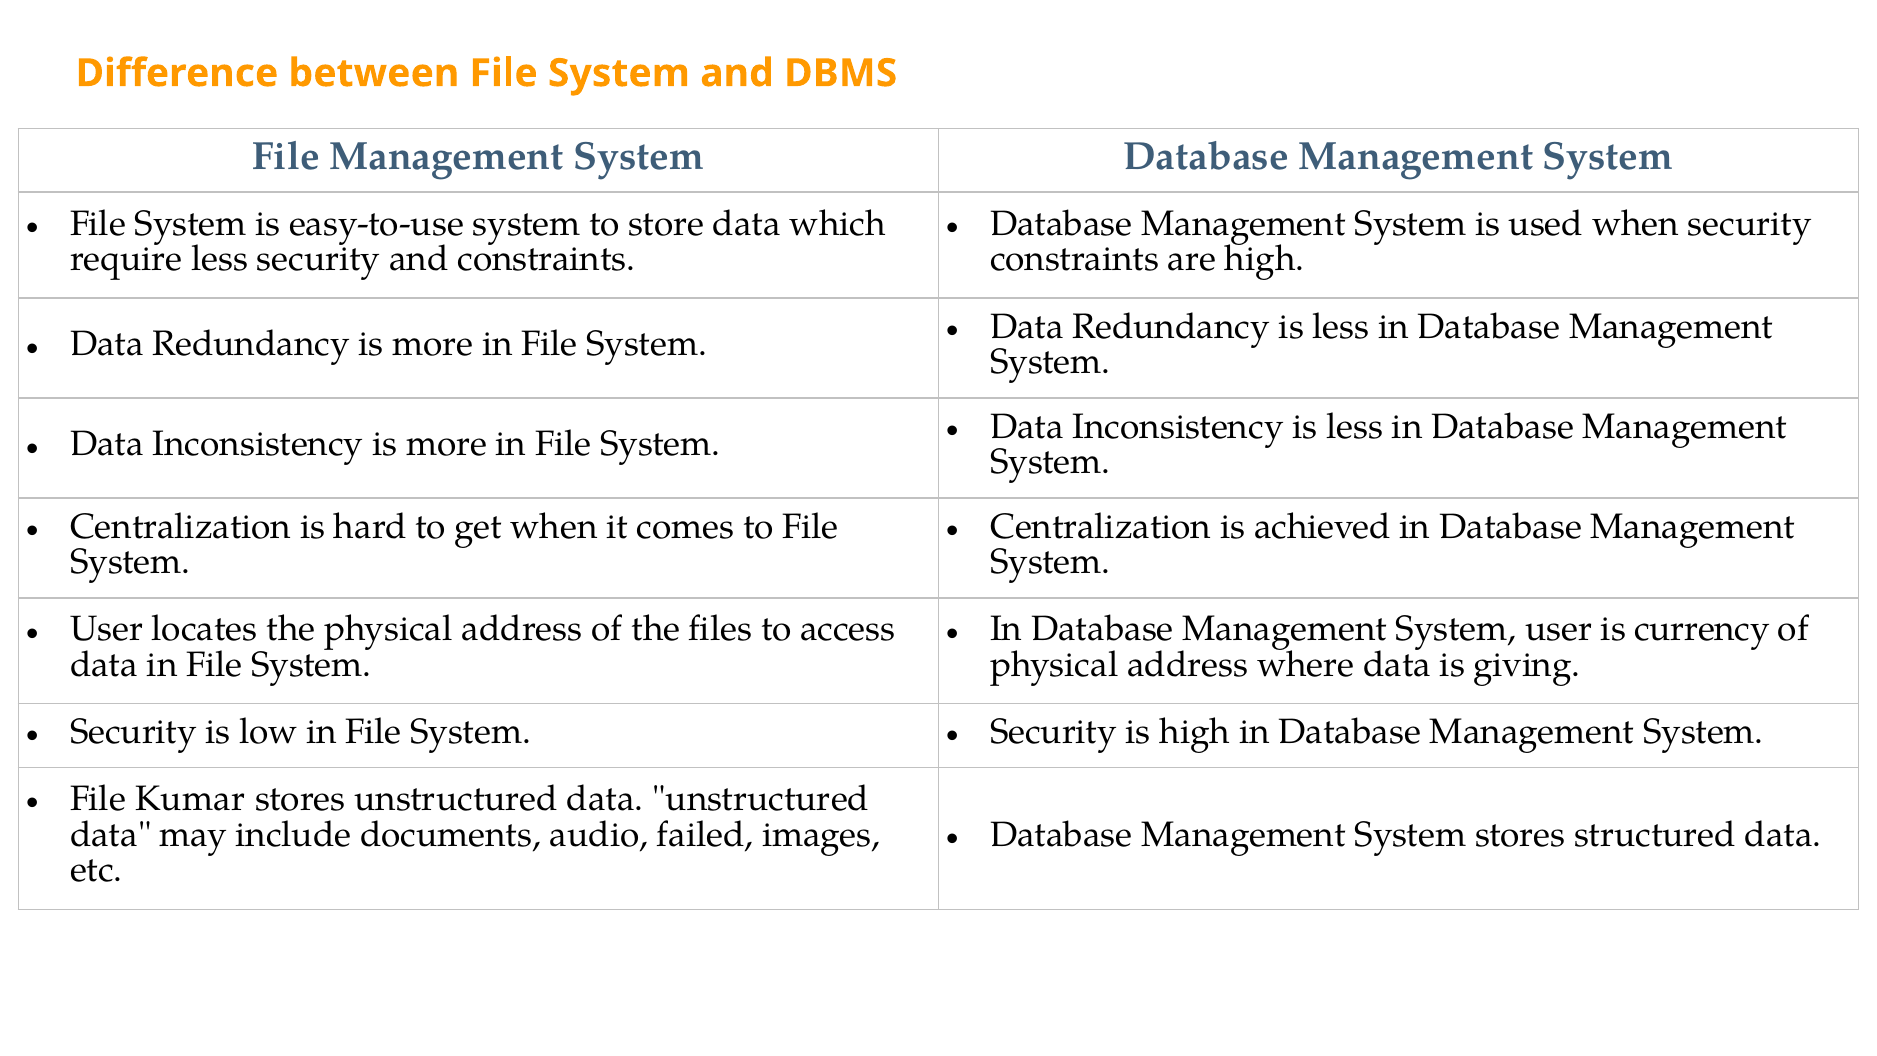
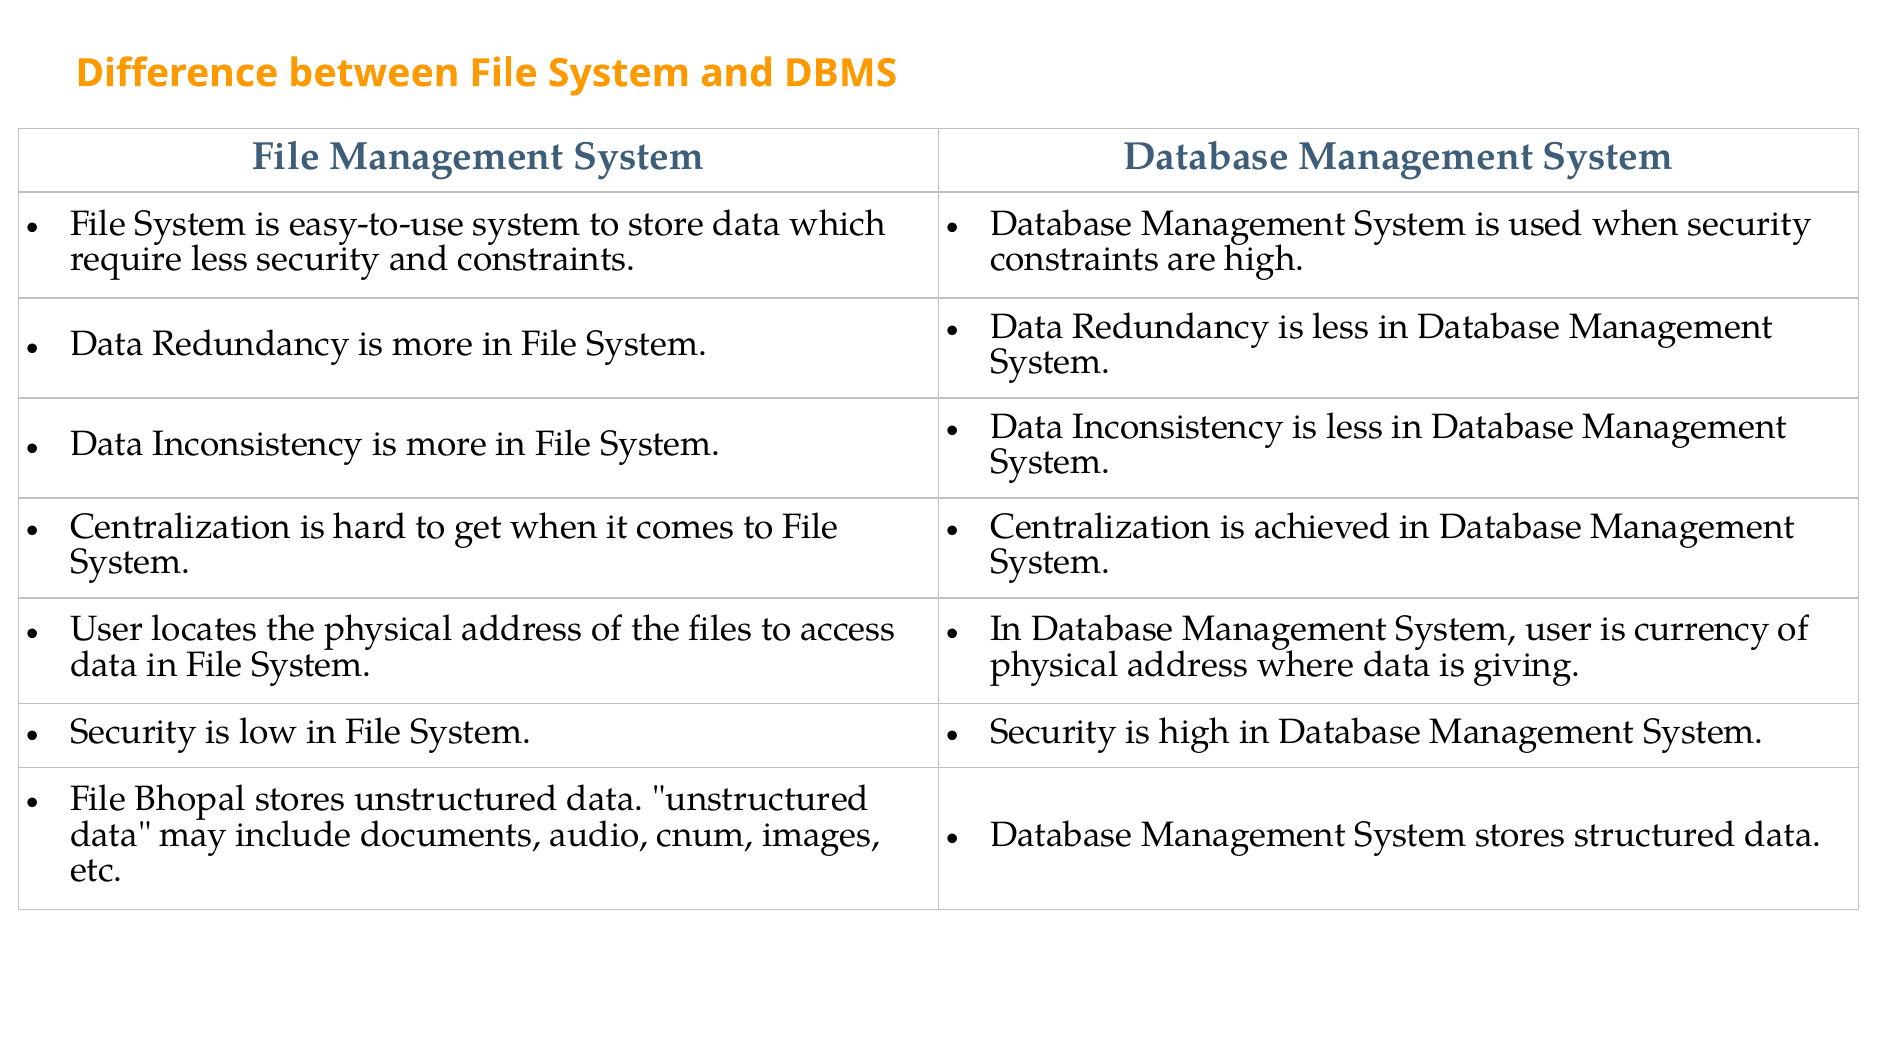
Kumar: Kumar -> Bhopal
failed: failed -> cnum
